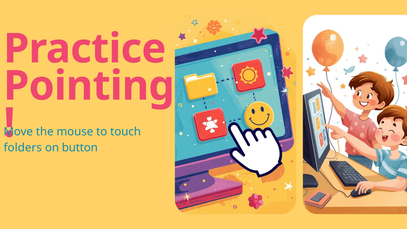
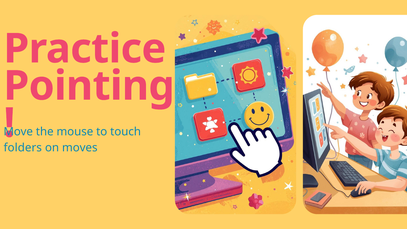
button: button -> moves
